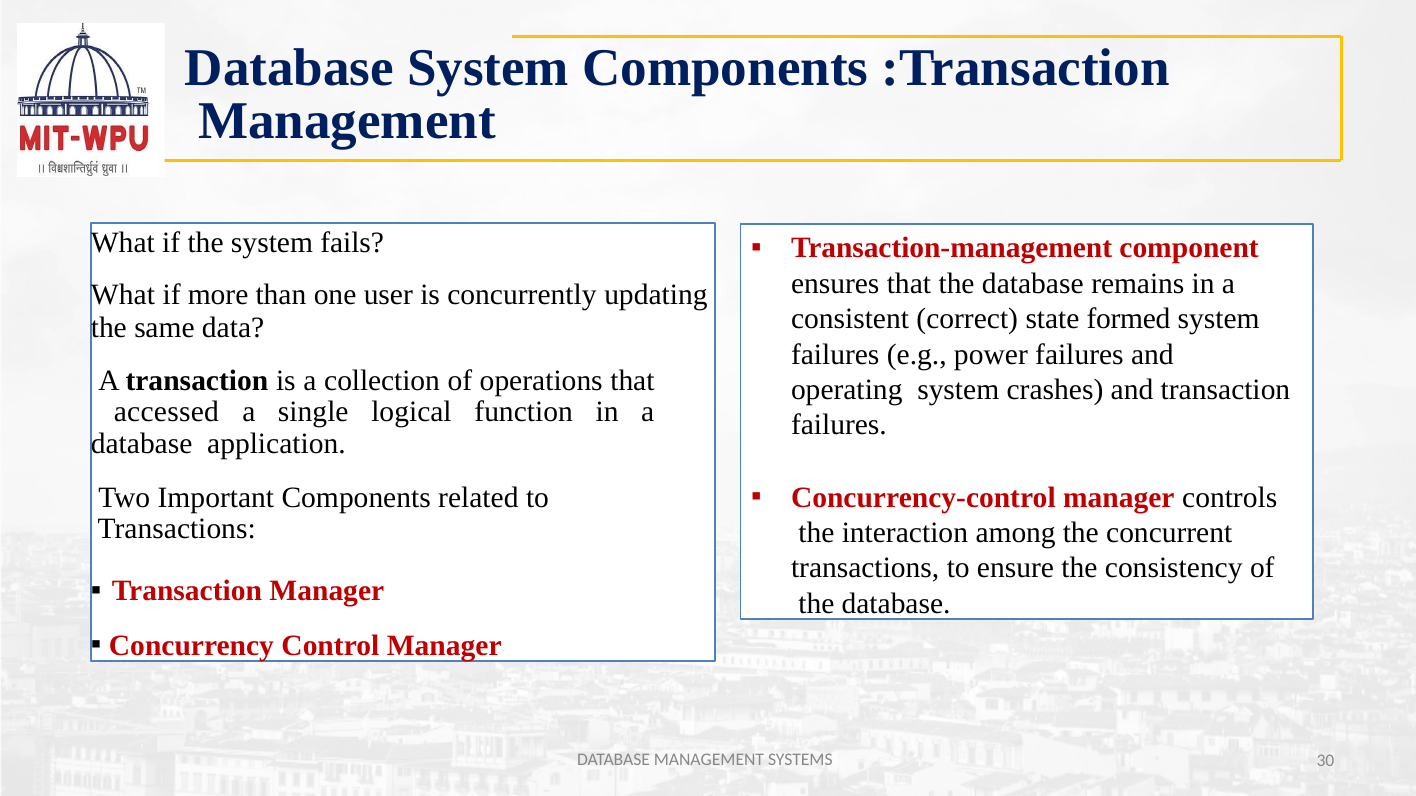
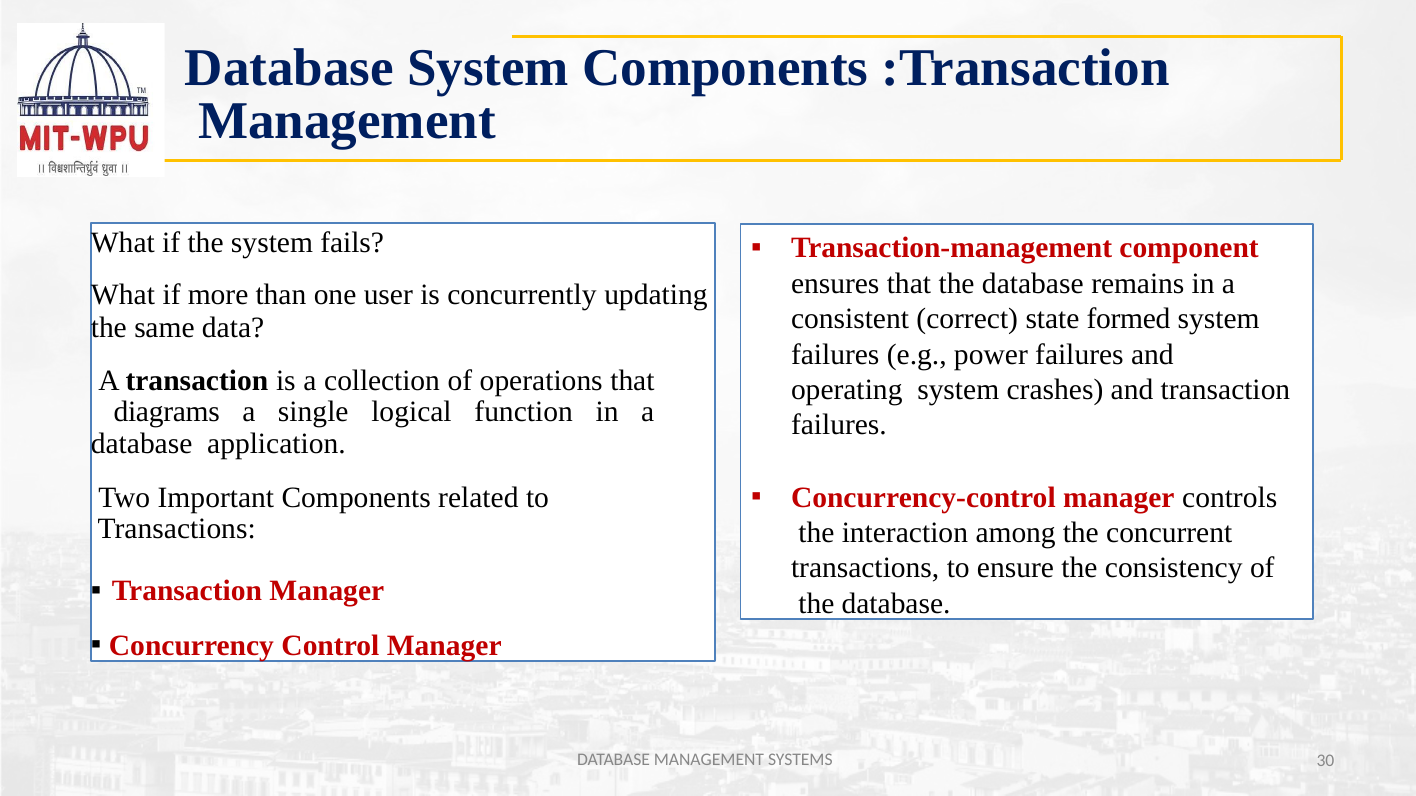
accessed: accessed -> diagrams
